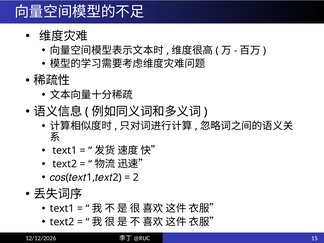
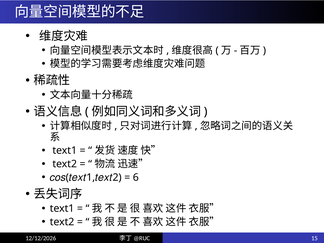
2 at (136, 177): 2 -> 6
